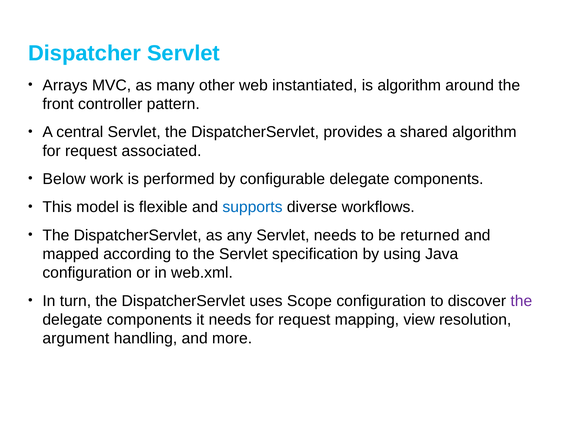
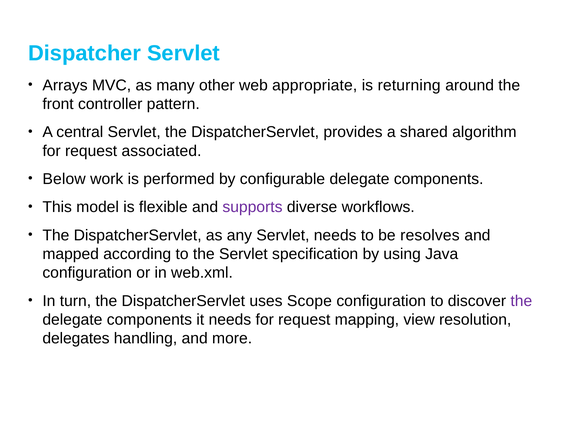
instantiated: instantiated -> appropriate
is algorithm: algorithm -> returning
supports colour: blue -> purple
returned: returned -> resolves
argument: argument -> delegates
